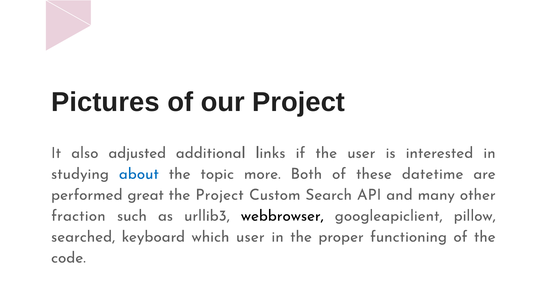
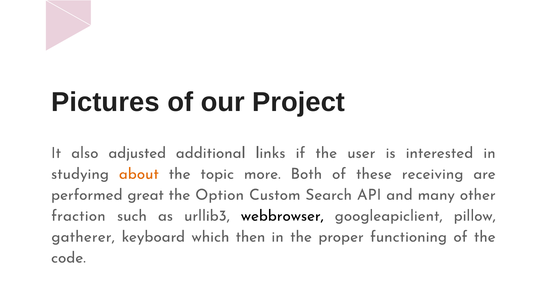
about colour: blue -> orange
datetime: datetime -> receiving
the Project: Project -> Option
searched: searched -> gatherer
which user: user -> then
